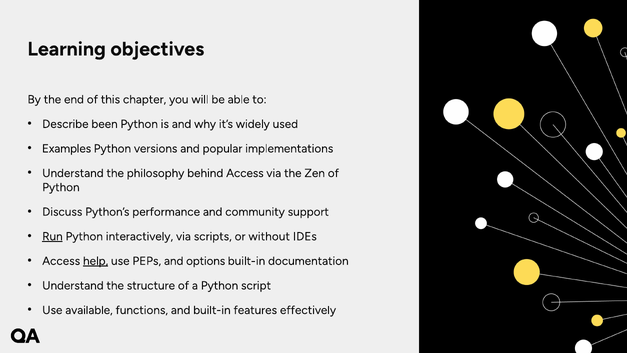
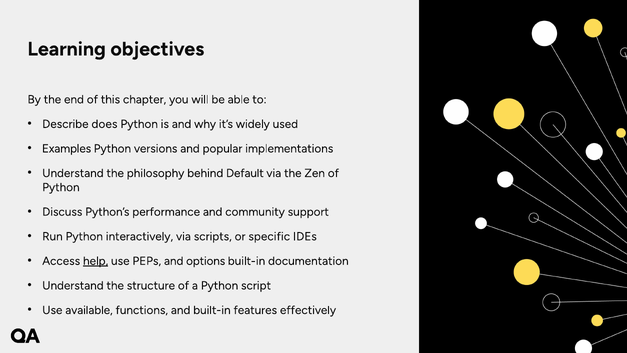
been: been -> does
behind Access: Access -> Default
Run underline: present -> none
without: without -> specific
